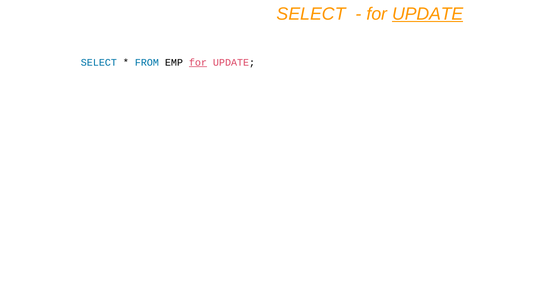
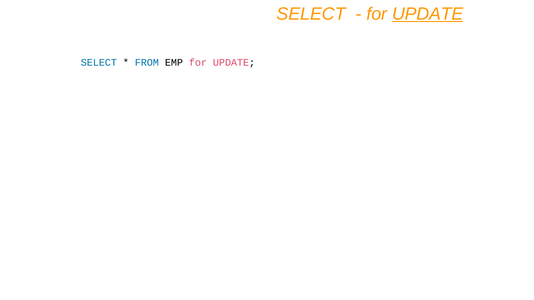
for at (198, 63) underline: present -> none
